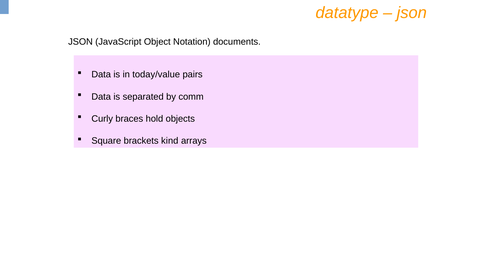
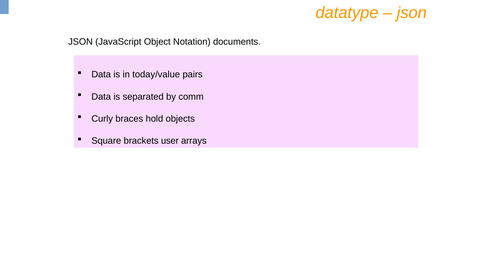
kind: kind -> user
